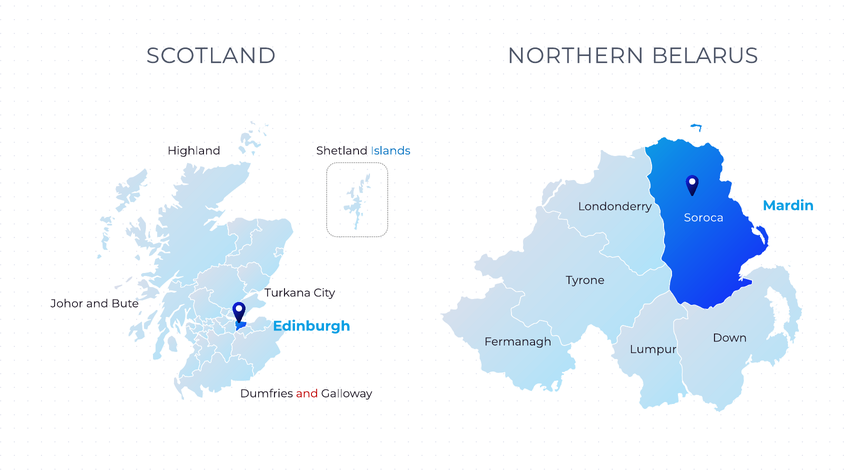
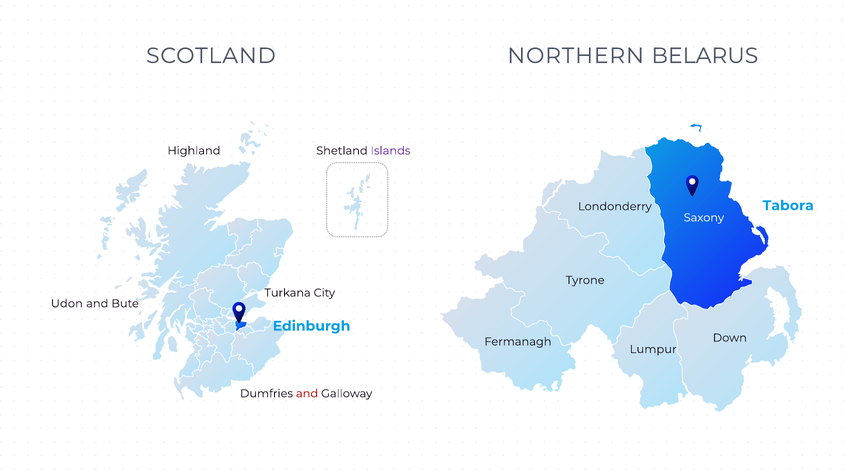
Islands colour: blue -> purple
Mardin: Mardin -> Tabora
Soroca: Soroca -> Saxony
Johor: Johor -> Udon
